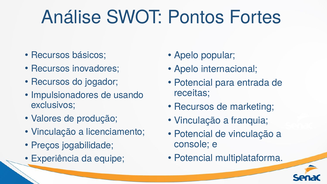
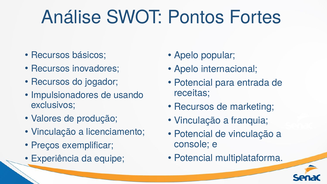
jogabilidade: jogabilidade -> exemplificar
